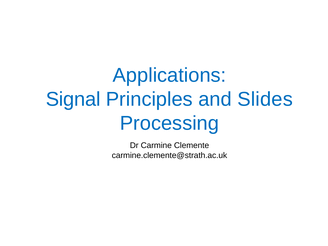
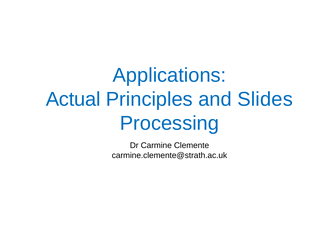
Signal: Signal -> Actual
